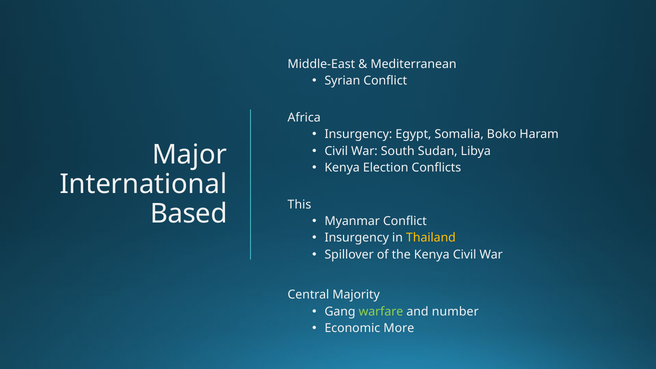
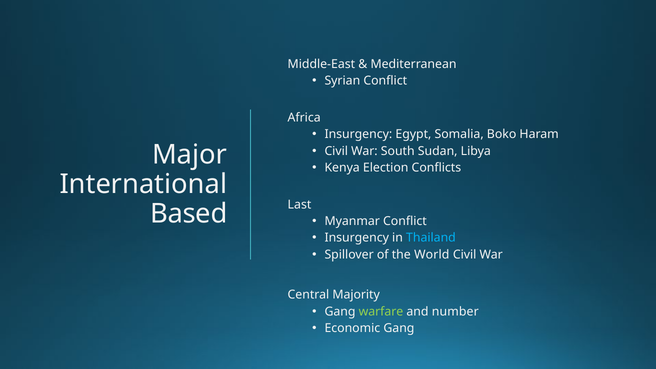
This: This -> Last
Thailand colour: yellow -> light blue
the Kenya: Kenya -> World
Economic More: More -> Gang
